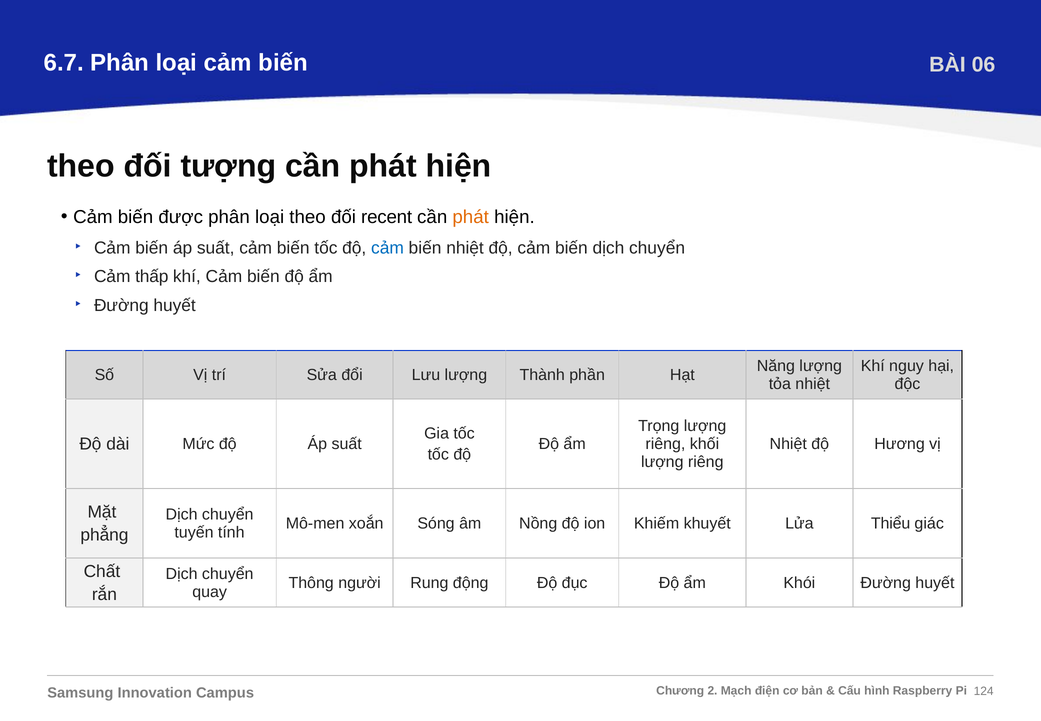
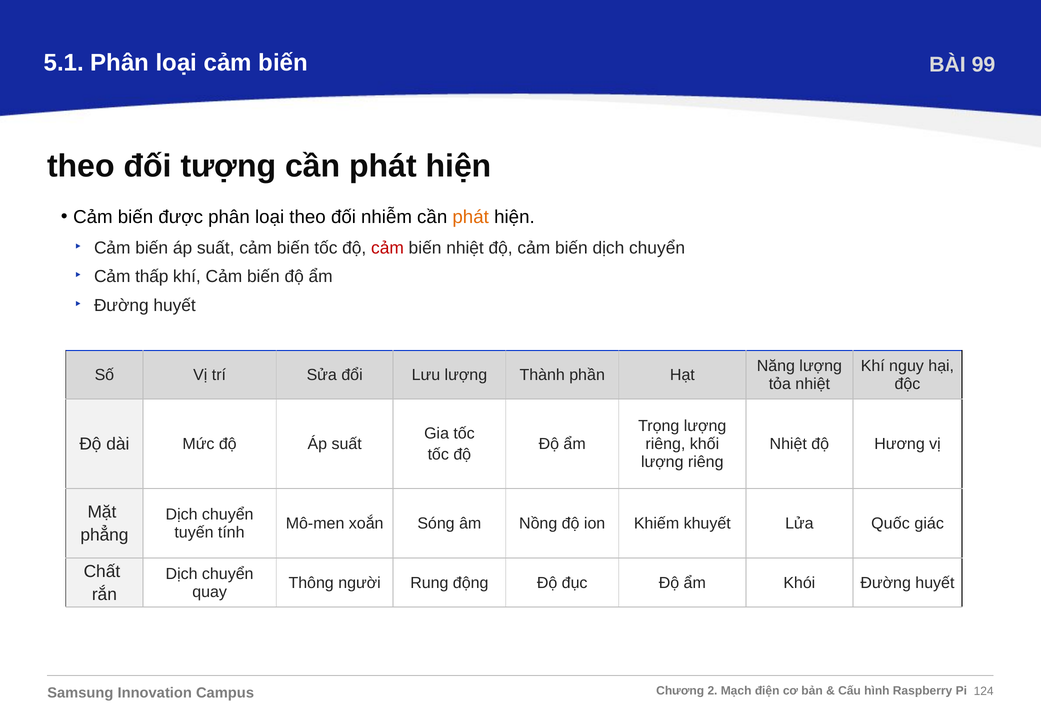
6.7: 6.7 -> 5.1
06: 06 -> 99
recent: recent -> nhiễm
cảm at (388, 248) colour: blue -> red
Thiểu: Thiểu -> Quốc
